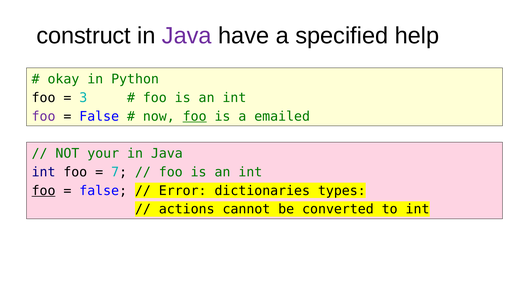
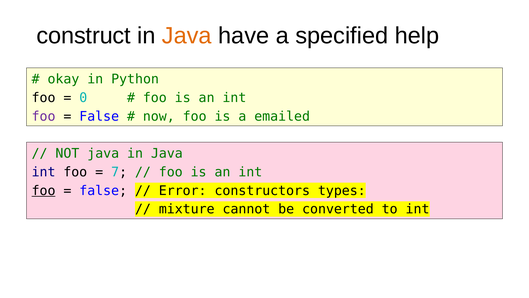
Java at (187, 36) colour: purple -> orange
3: 3 -> 0
foo at (195, 116) underline: present -> none
NOT your: your -> java
dictionaries: dictionaries -> constructors
actions: actions -> mixture
